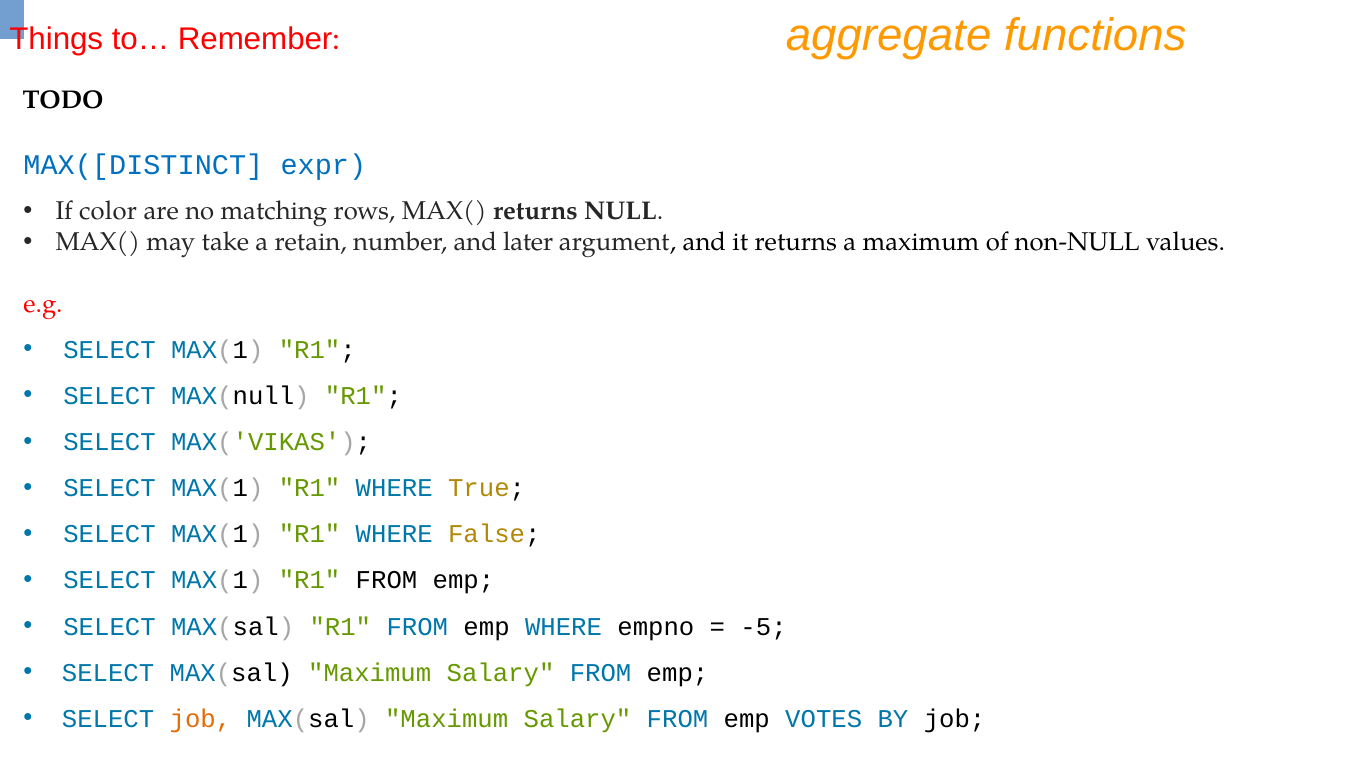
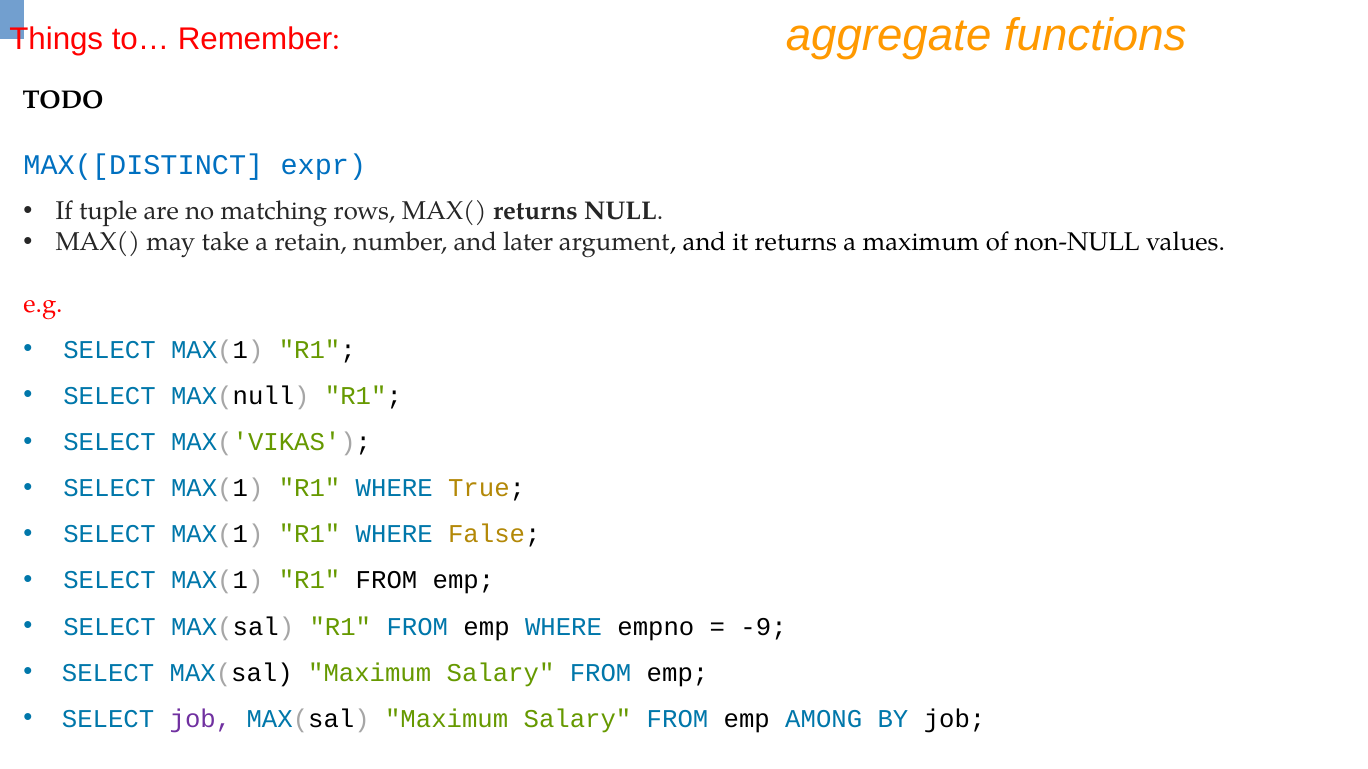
color: color -> tuple
-5: -5 -> -9
job at (200, 719) colour: orange -> purple
VOTES: VOTES -> AMONG
